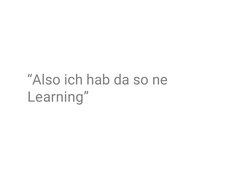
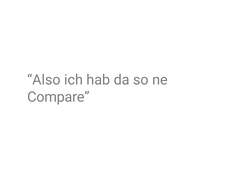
Learning: Learning -> Compare
